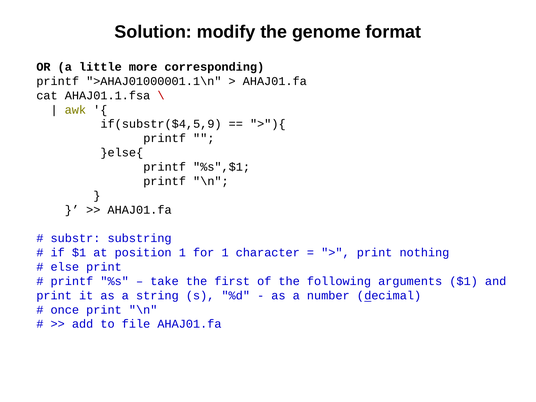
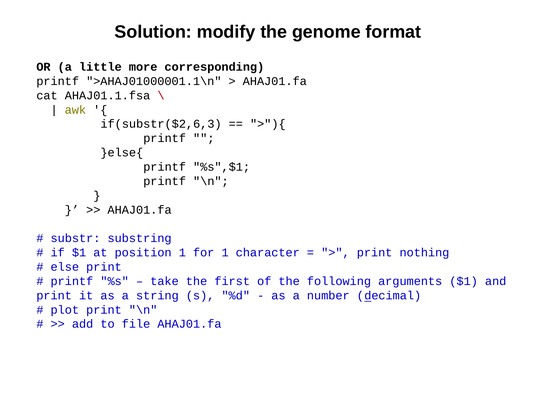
if(substr($4,5,9: if(substr($4,5,9 -> if(substr($2,6,3
once: once -> plot
